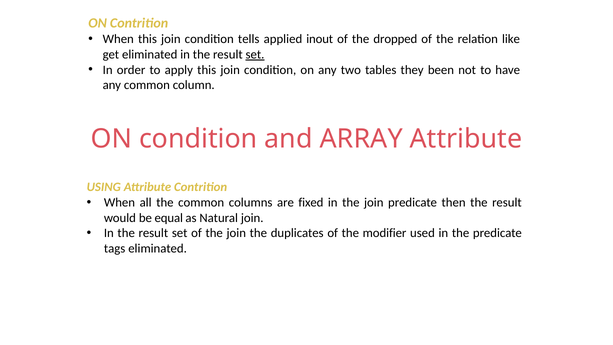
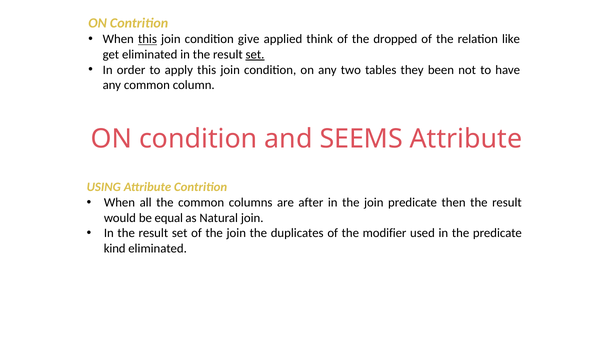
this at (147, 39) underline: none -> present
tells: tells -> give
inout: inout -> think
ARRAY: ARRAY -> SEEMS
fixed: fixed -> after
tags: tags -> kind
